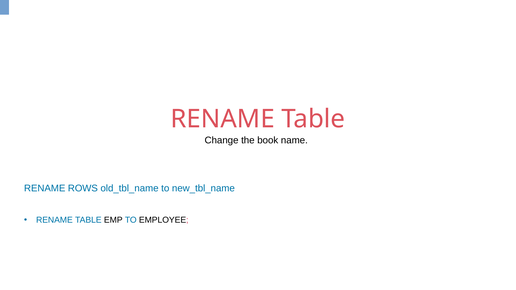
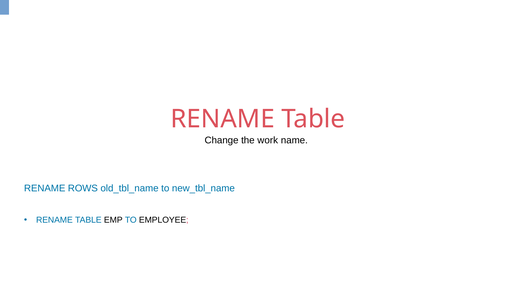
book: book -> work
